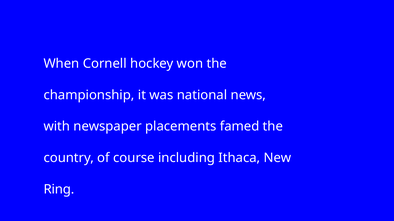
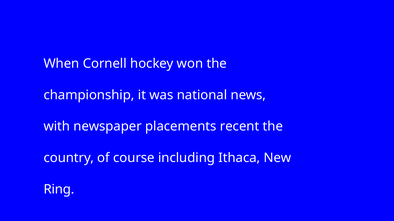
famed: famed -> recent
